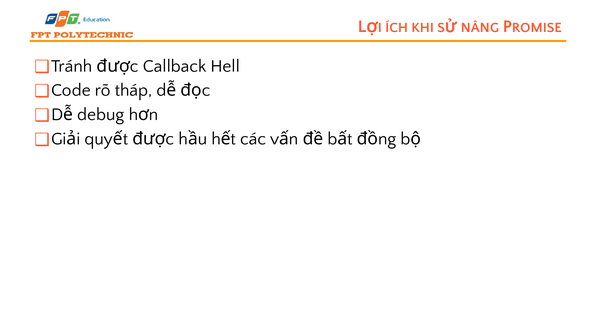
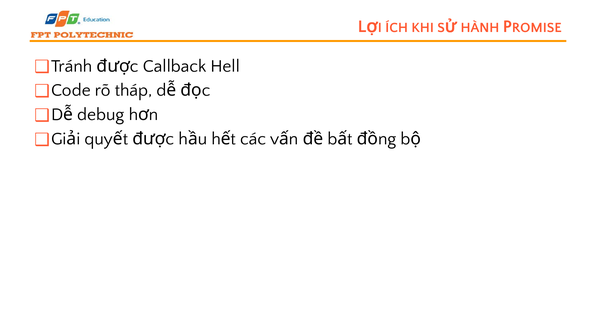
NÂNG: NÂNG -> HÀNH
